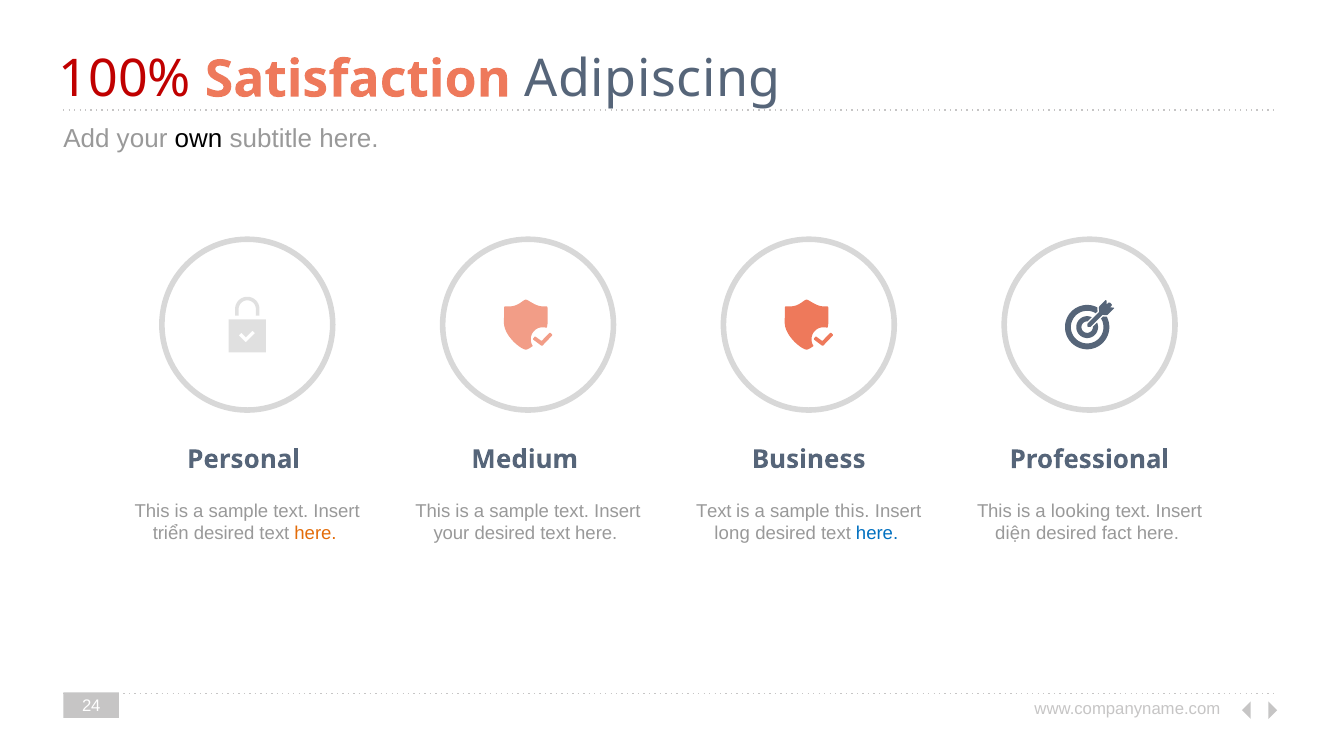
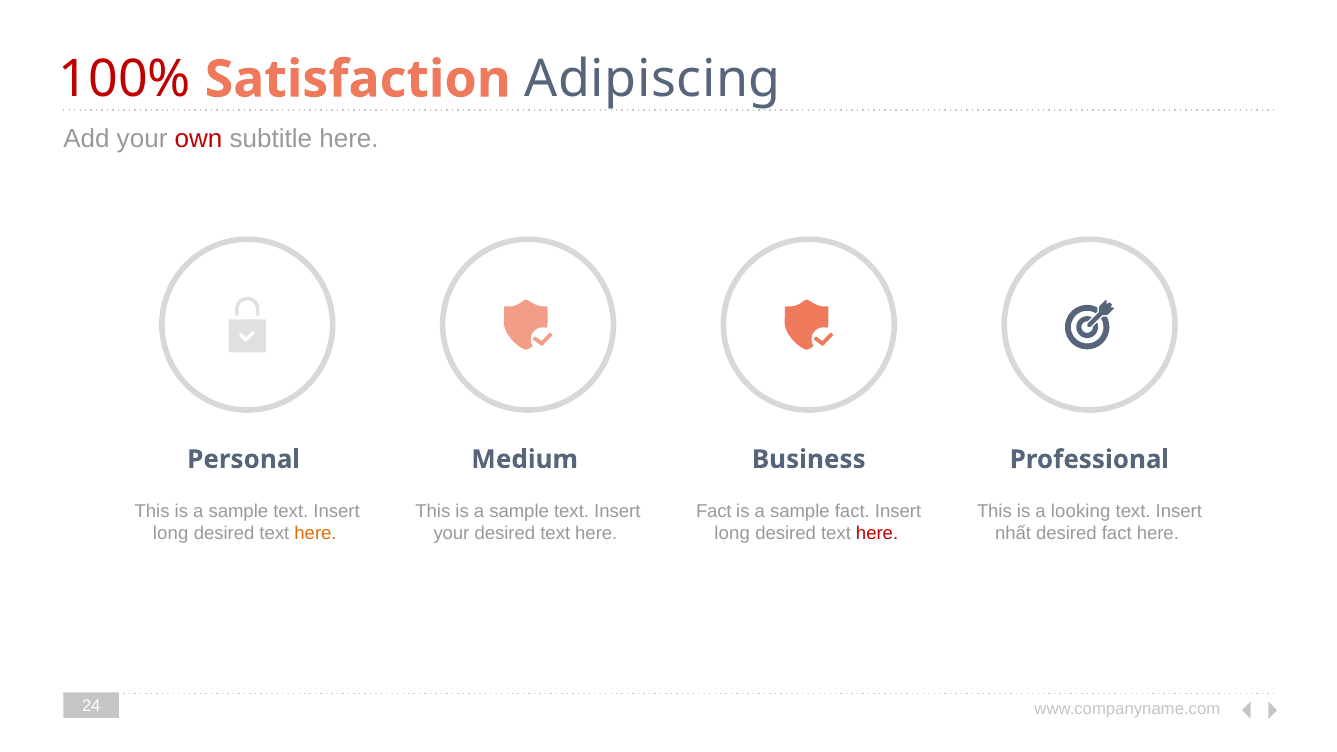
own colour: black -> red
Text at (714, 511): Text -> Fact
sample this: this -> fact
triển at (171, 534): triển -> long
here at (877, 534) colour: blue -> red
diện: diện -> nhất
